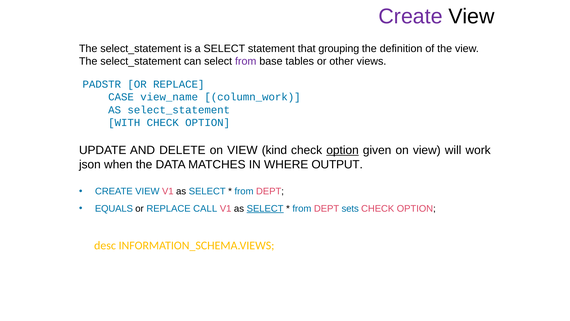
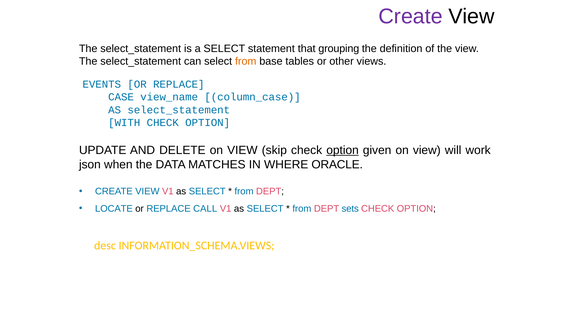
from at (246, 61) colour: purple -> orange
PADSTR: PADSTR -> EVENTS
column_work: column_work -> column_case
kind: kind -> skip
OUTPUT: OUTPUT -> ORACLE
EQUALS: EQUALS -> LOCATE
SELECT at (265, 208) underline: present -> none
